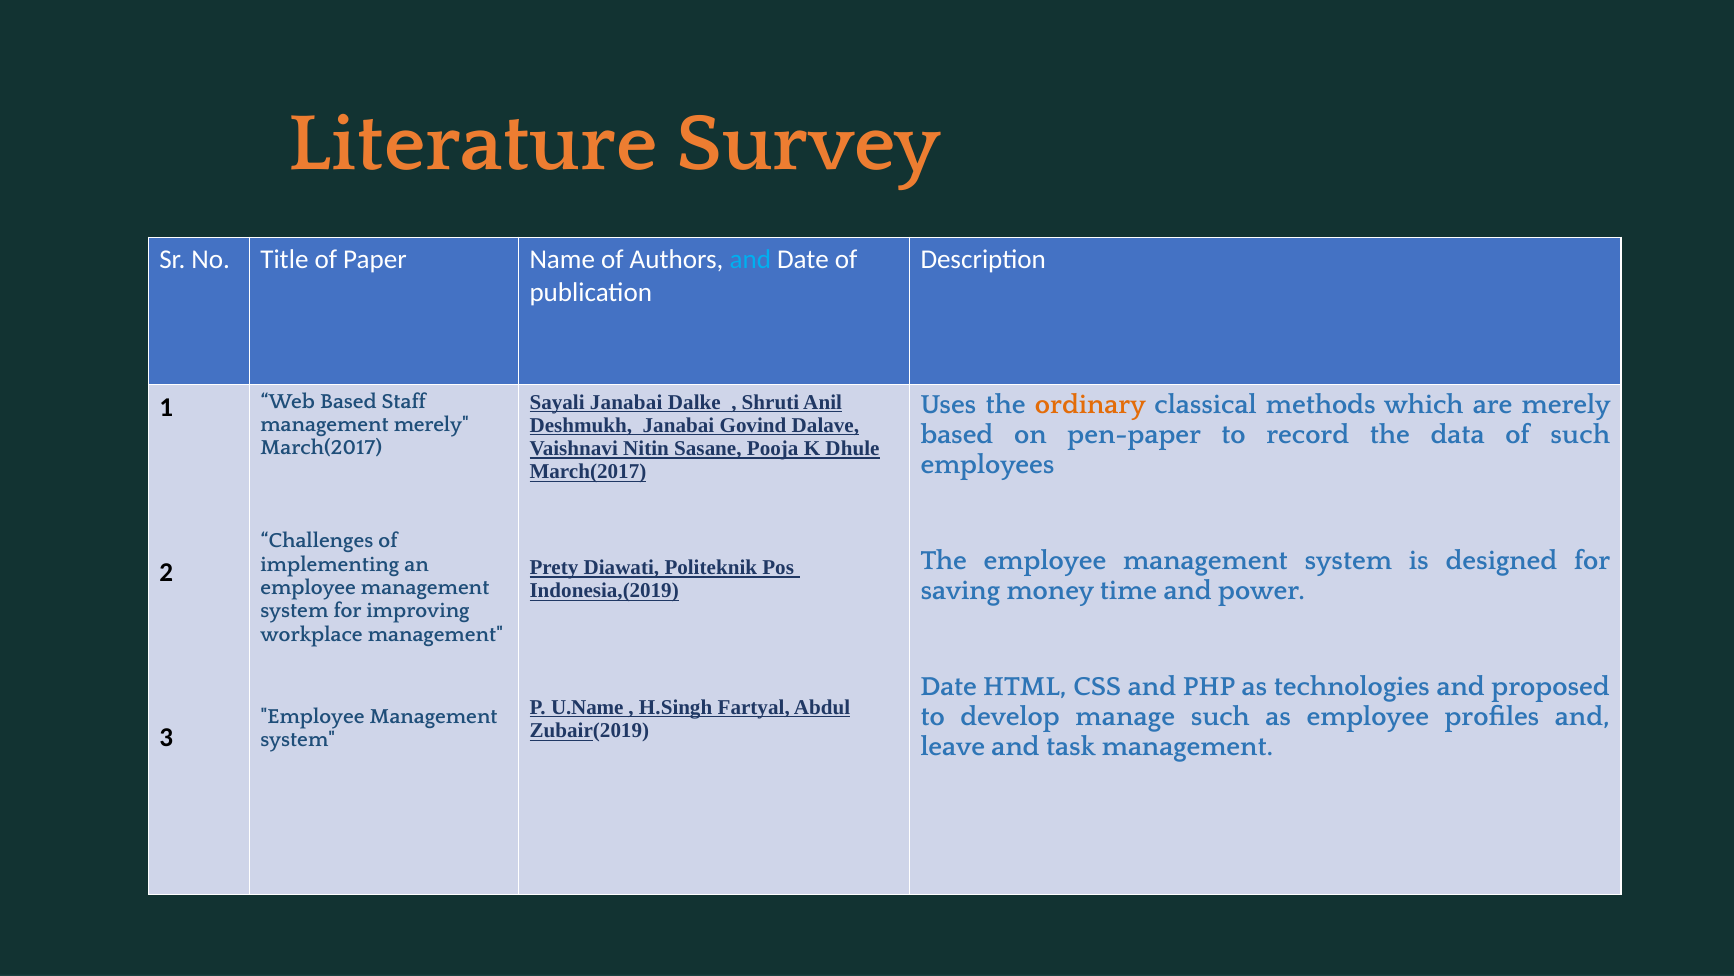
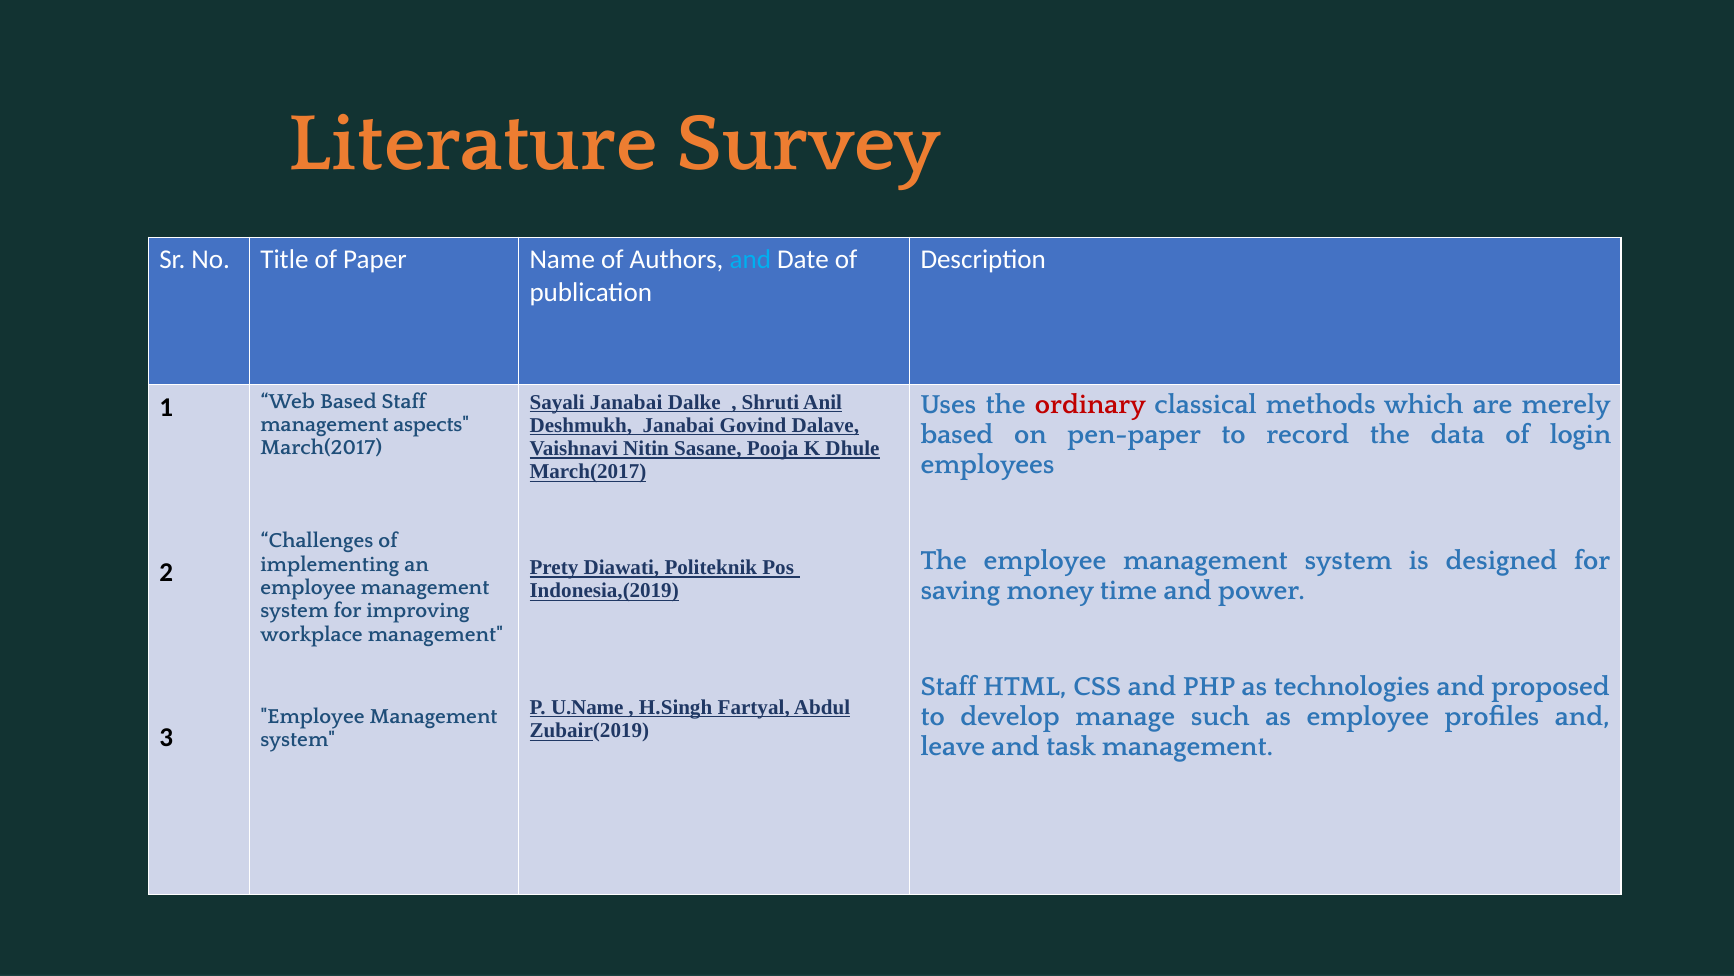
ordinary at (1090, 404) colour: orange -> red
management merely: merely -> aspects
of such: such -> login
Date at (949, 686): Date -> Staff
